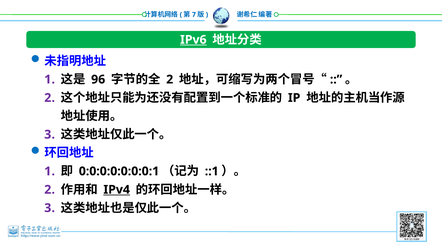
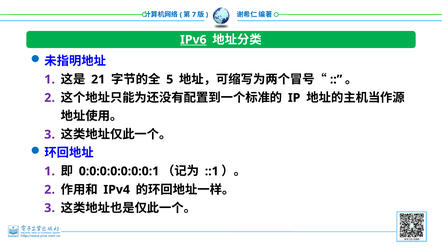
96: 96 -> 21
2 at (170, 80): 2 -> 5
IPv4 underline: present -> none
